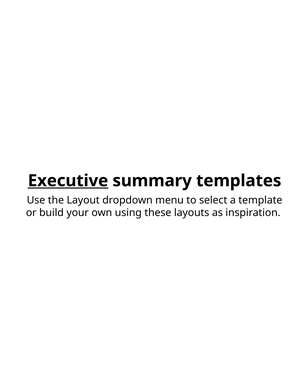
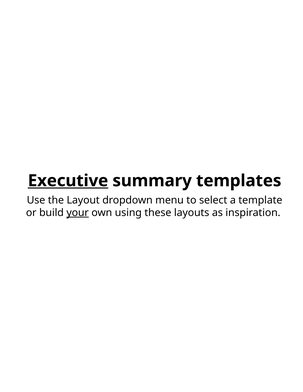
your underline: none -> present
